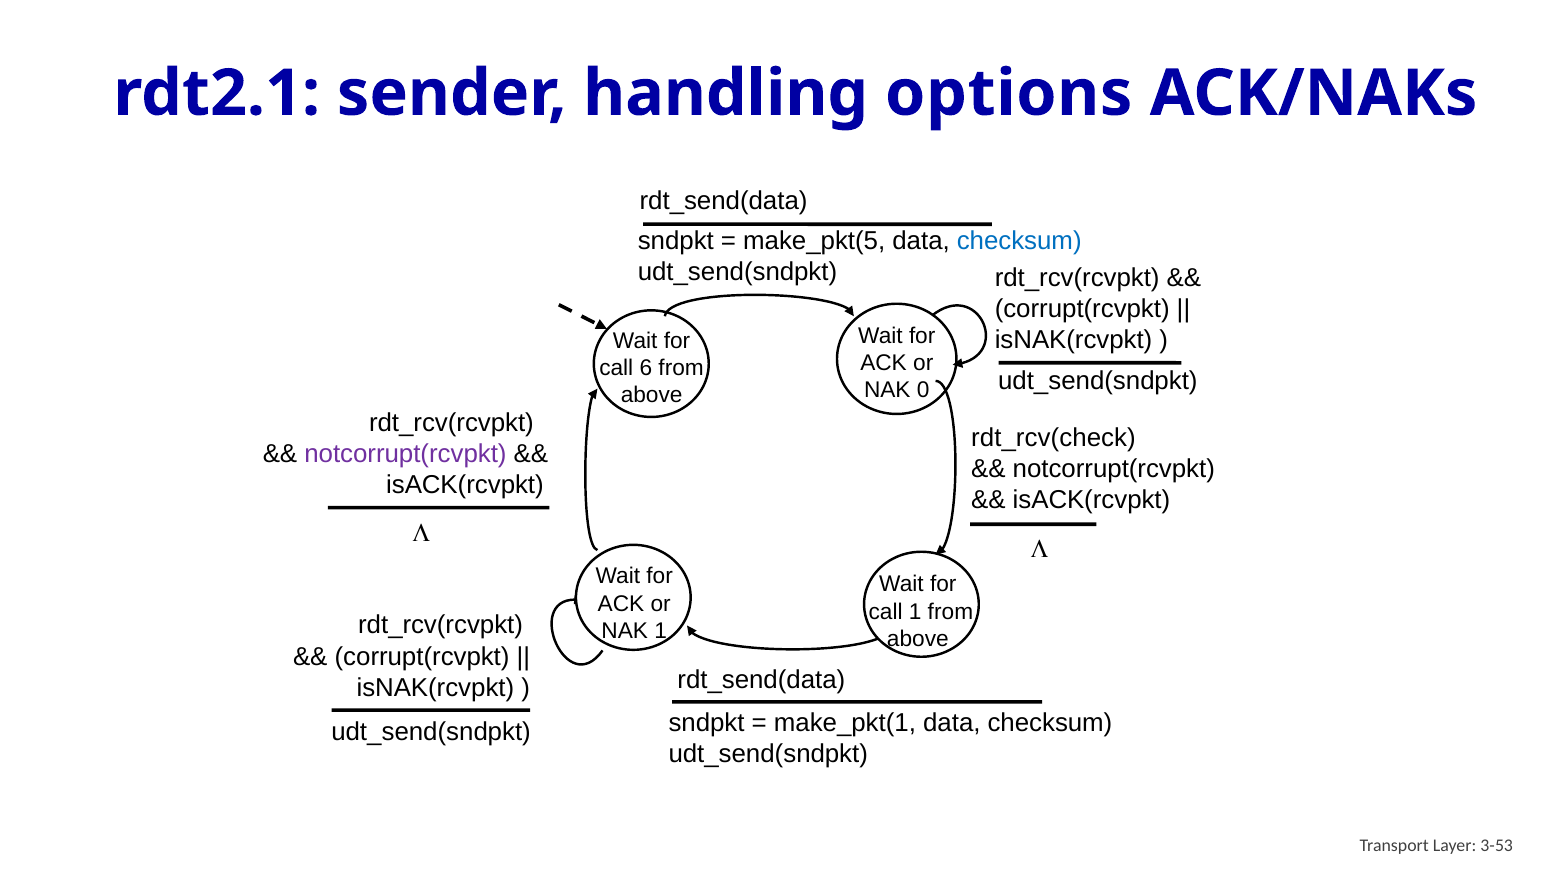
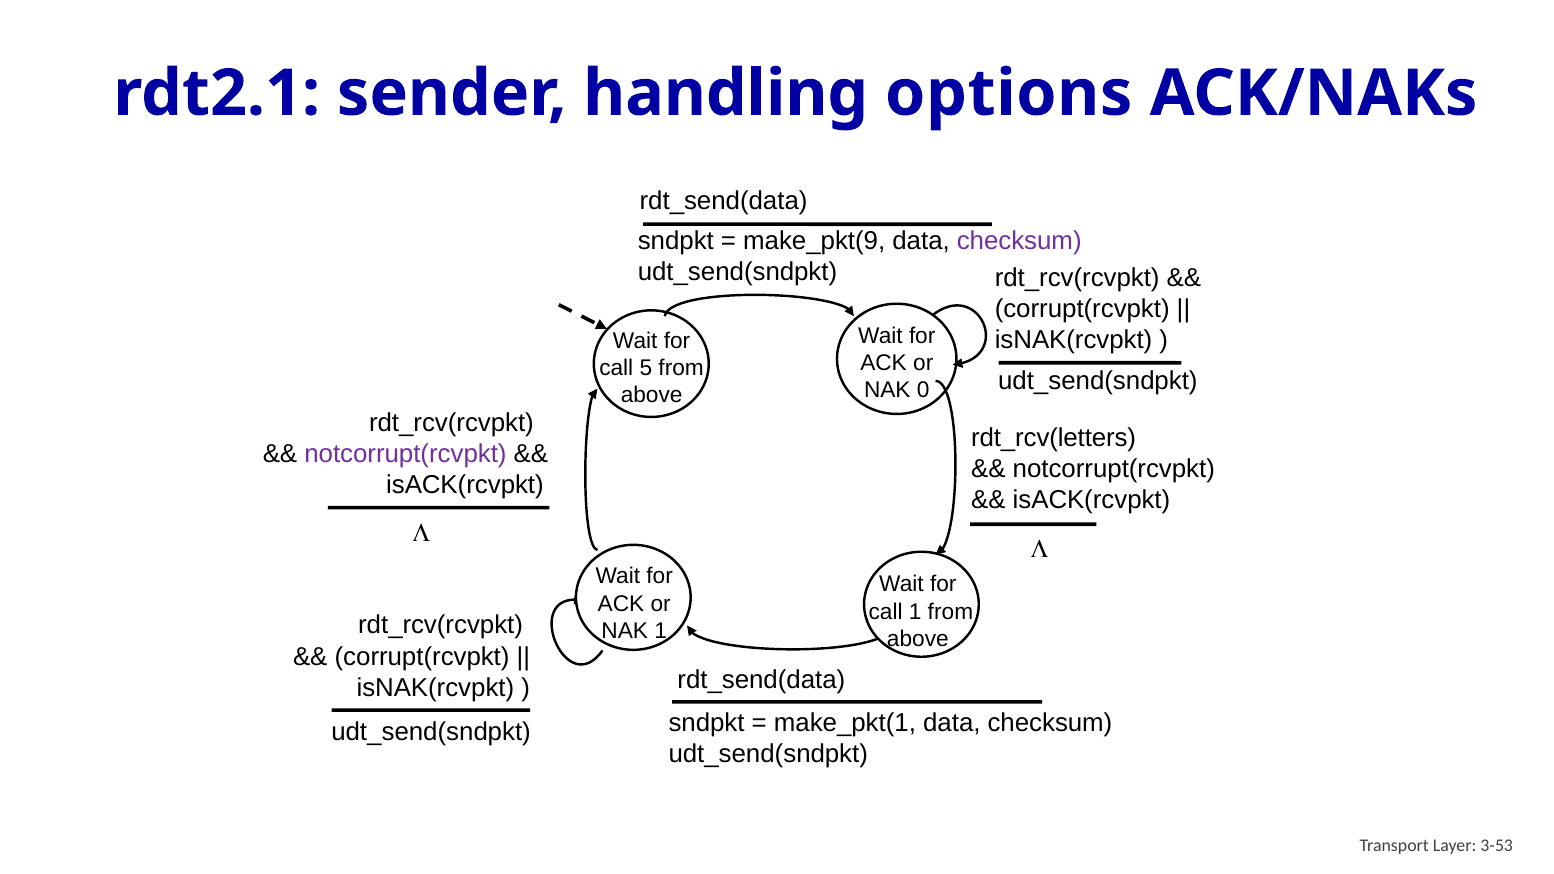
make_pkt(5: make_pkt(5 -> make_pkt(9
checksum at (1019, 241) colour: blue -> purple
6: 6 -> 5
rdt_rcv(check: rdt_rcv(check -> rdt_rcv(letters
